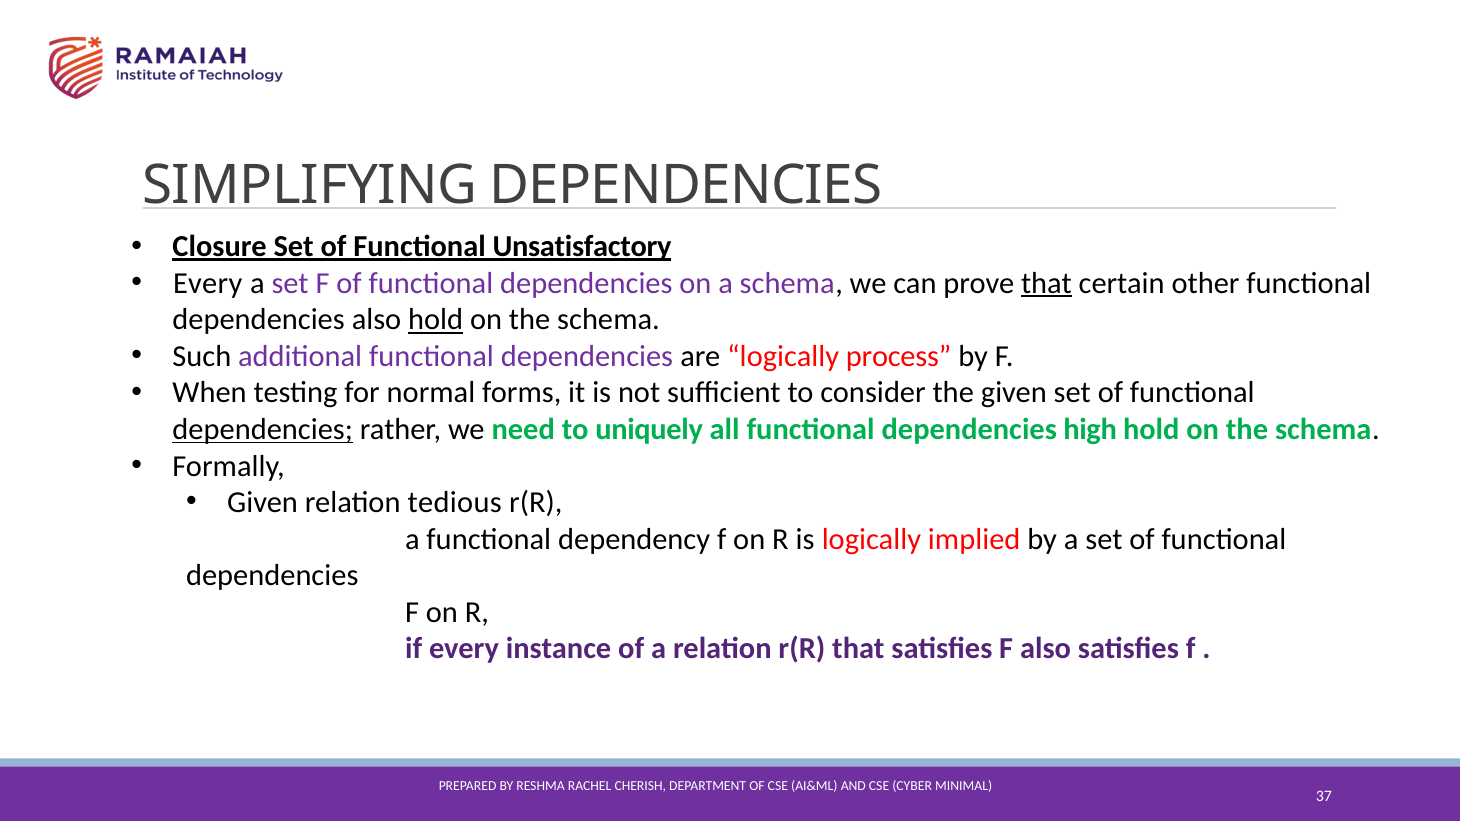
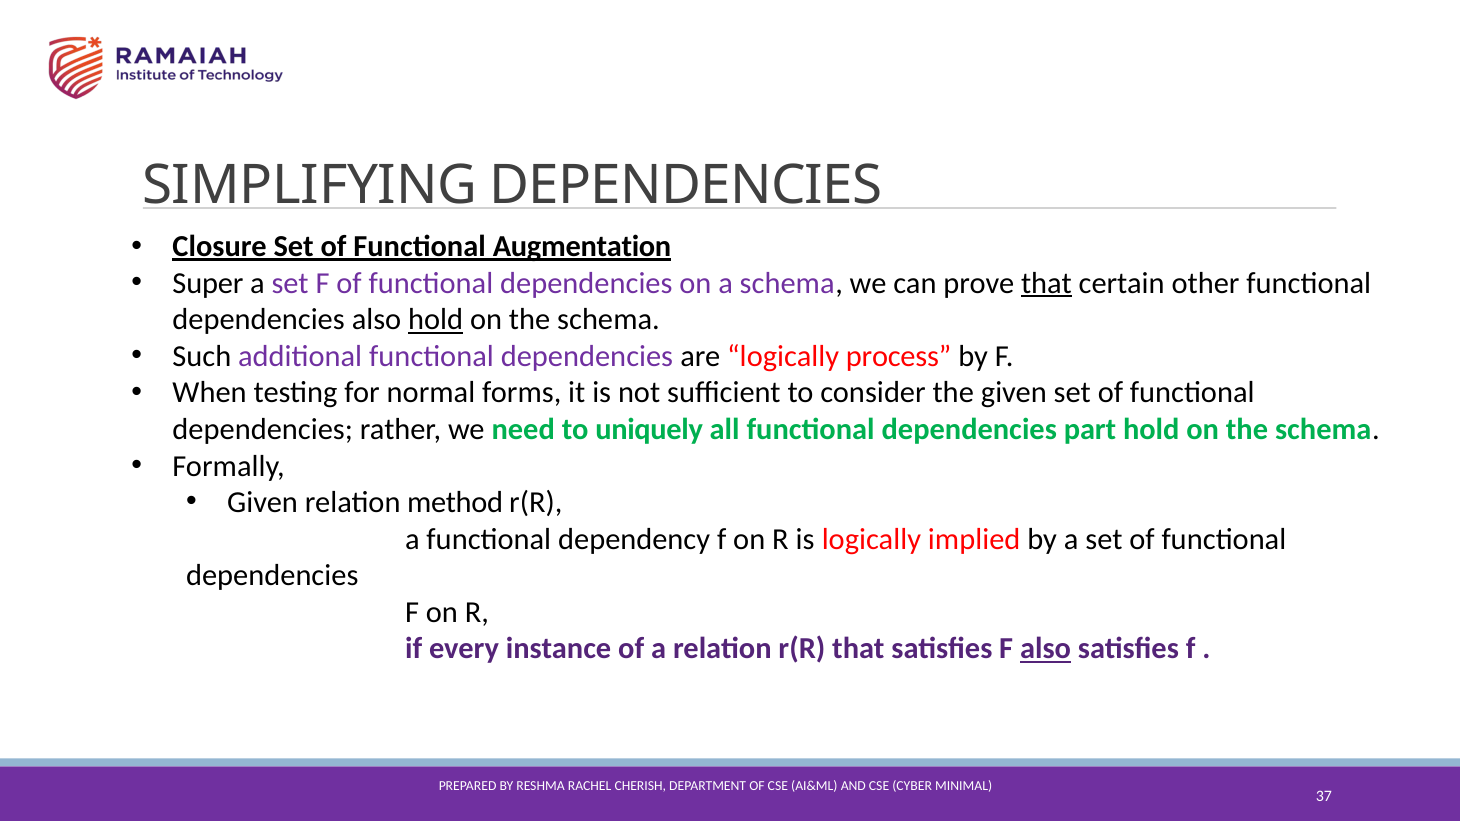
Unsatisfactory: Unsatisfactory -> Augmentation
Every at (208, 283): Every -> Super
dependencies at (263, 430) underline: present -> none
high: high -> part
tedious: tedious -> method
also at (1046, 649) underline: none -> present
